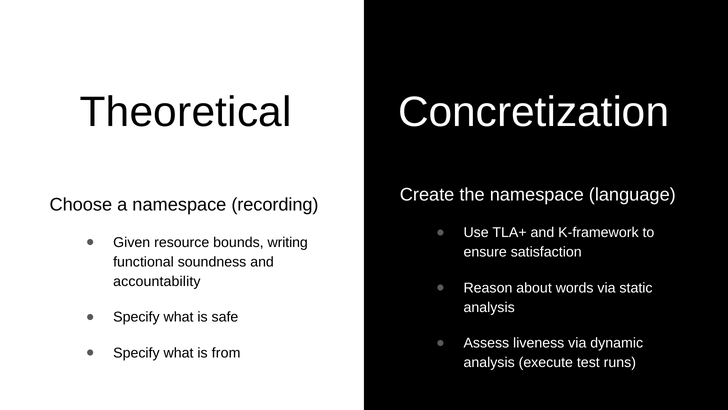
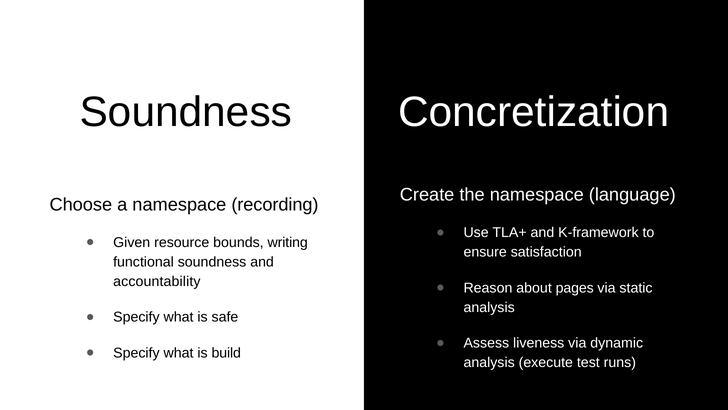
Theoretical at (186, 112): Theoretical -> Soundness
words: words -> pages
from: from -> build
